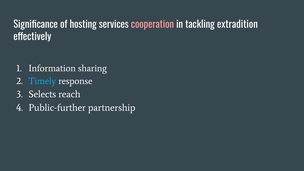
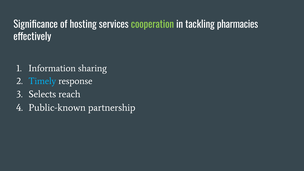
cooperation colour: pink -> light green
extradition: extradition -> pharmacies
Public-further: Public-further -> Public-known
